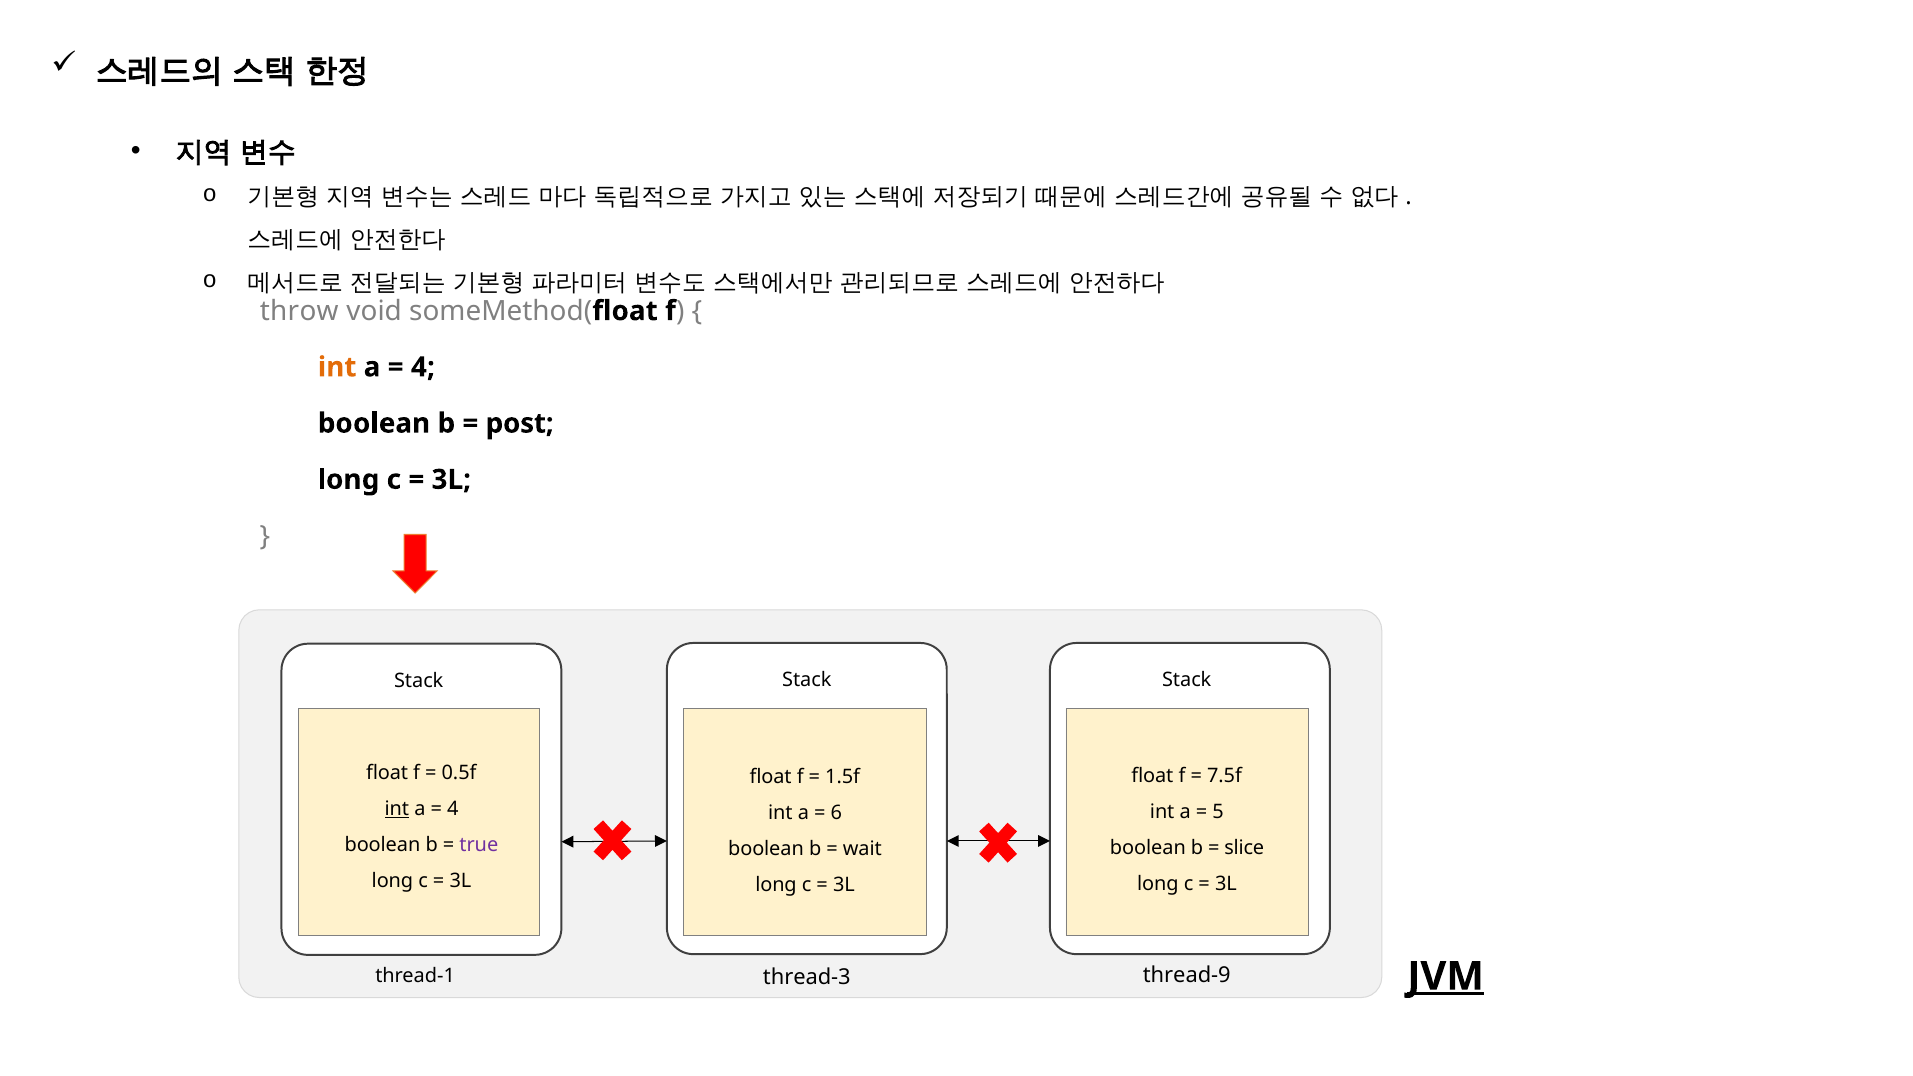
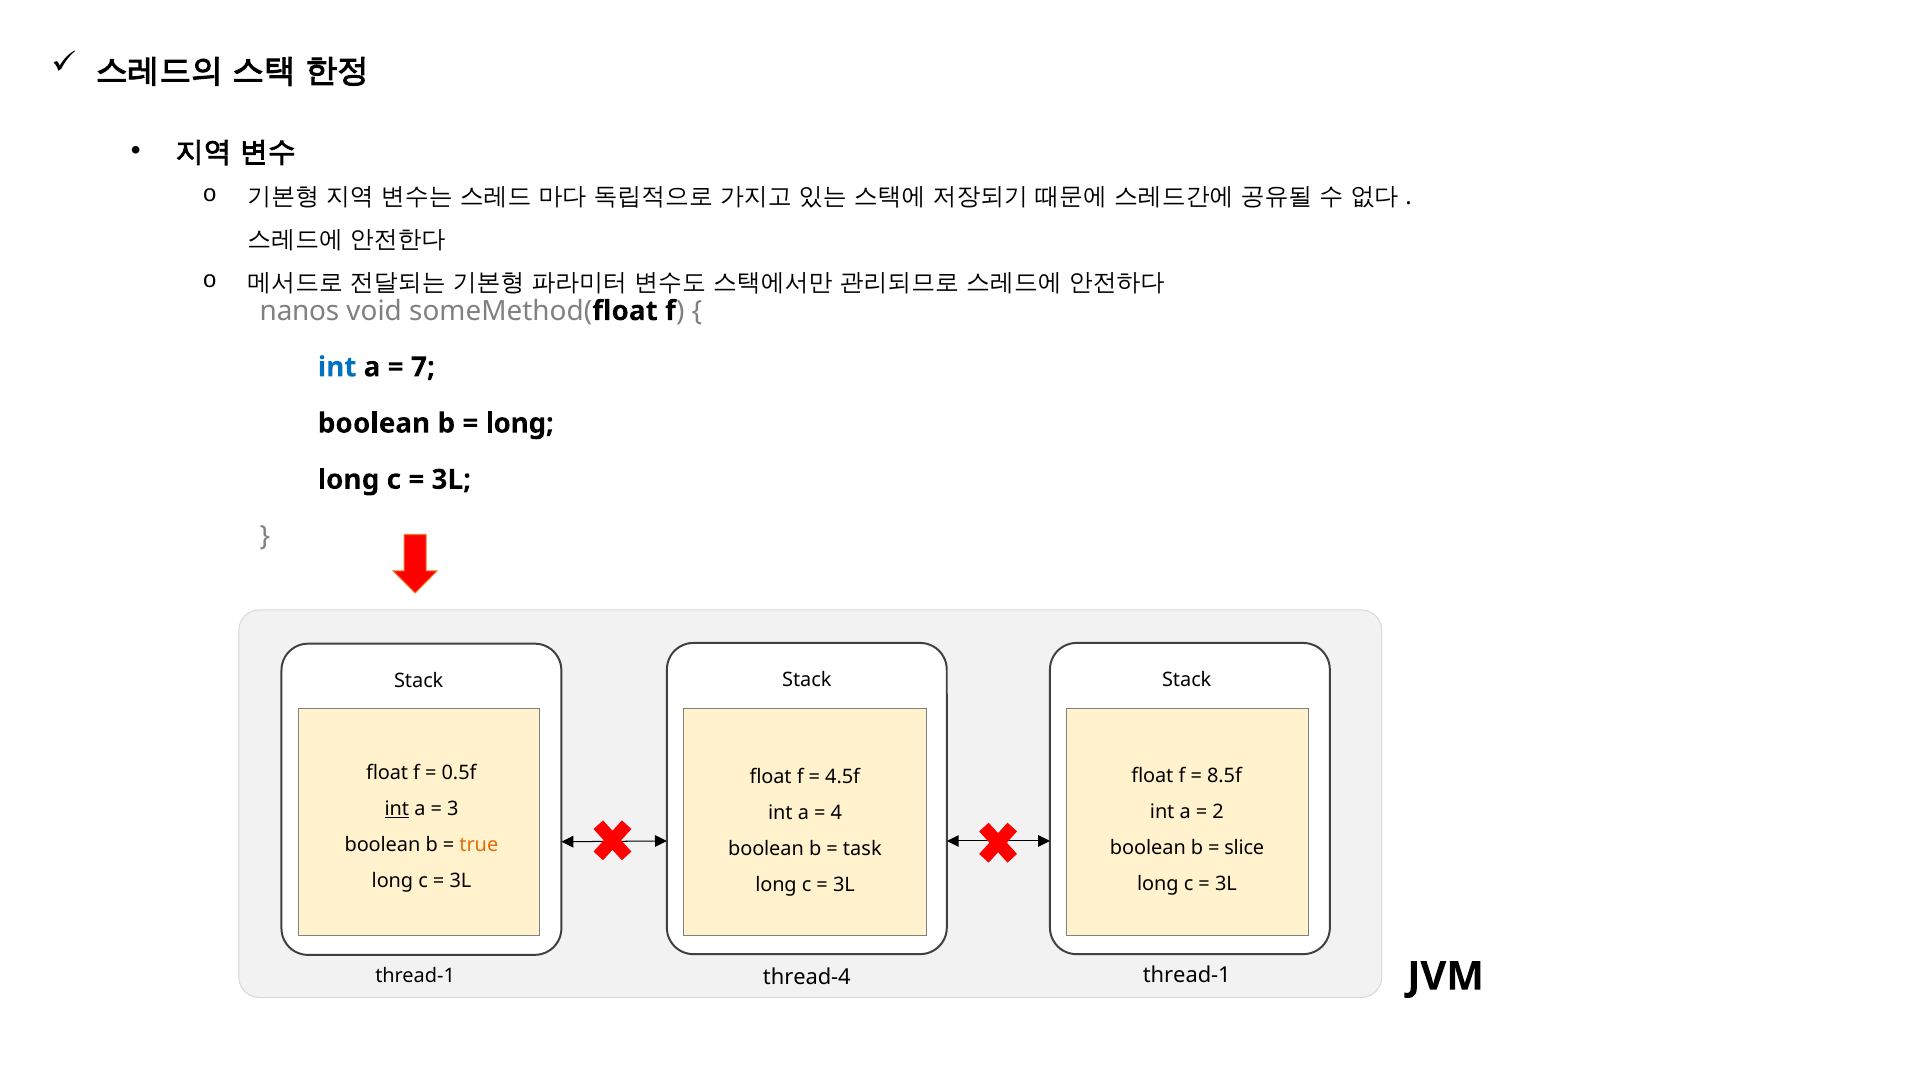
throw: throw -> nanos
int at (337, 367) colour: orange -> blue
4 at (423, 367): 4 -> 7
post at (520, 423): post -> long
7.5f: 7.5f -> 8.5f
1.5f: 1.5f -> 4.5f
4 at (453, 809): 4 -> 3
5: 5 -> 2
6: 6 -> 4
true colour: purple -> orange
wait: wait -> task
thread-9 at (1187, 975): thread-9 -> thread-1
JVM underline: present -> none
thread-3: thread-3 -> thread-4
